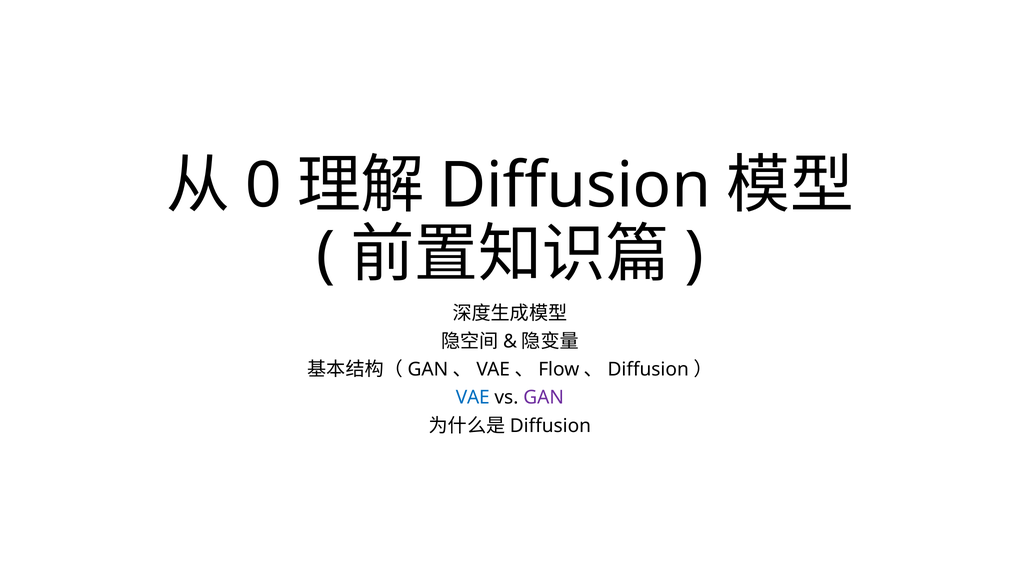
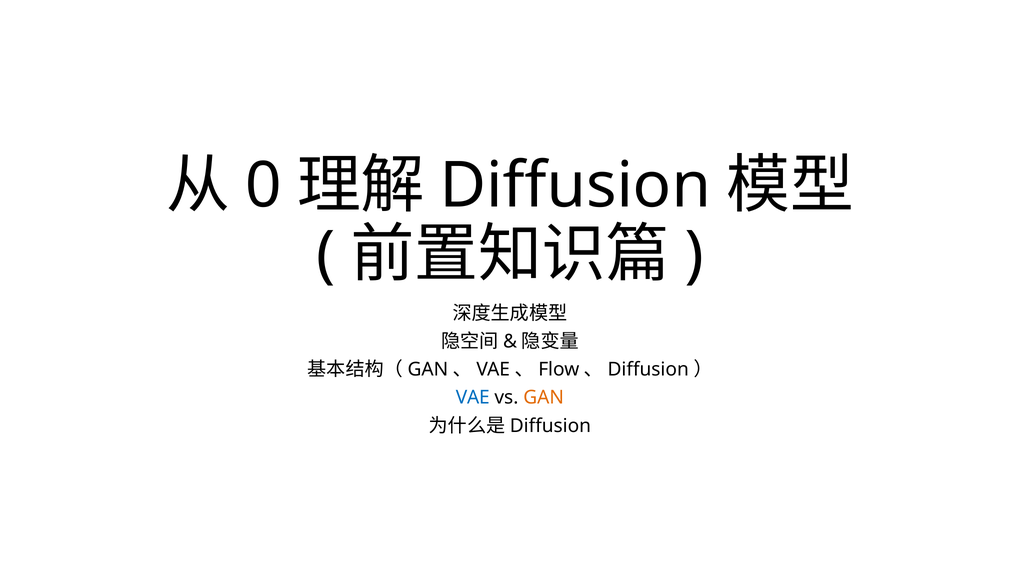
GAN colour: purple -> orange
